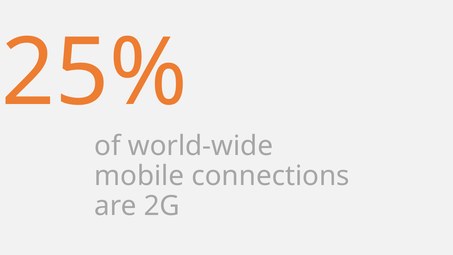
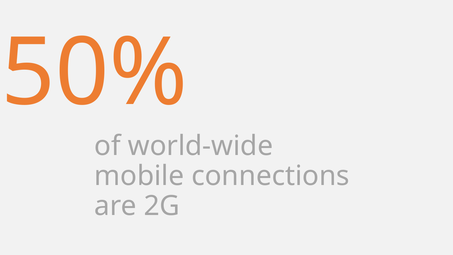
25%: 25% -> 50%
